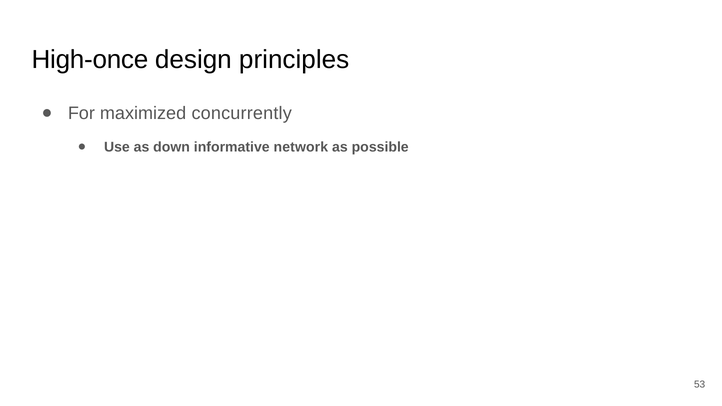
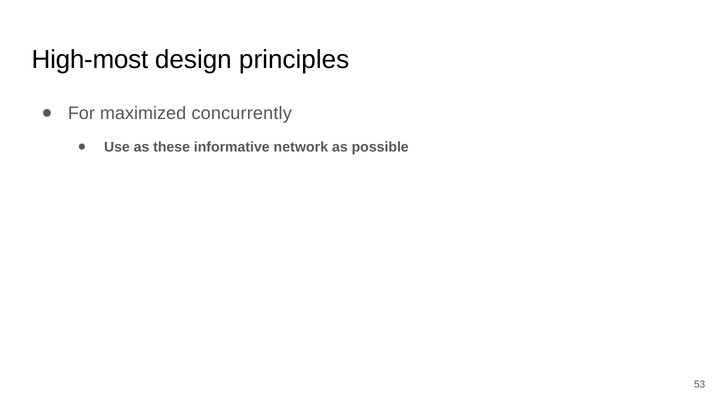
High-once: High-once -> High-most
down: down -> these
